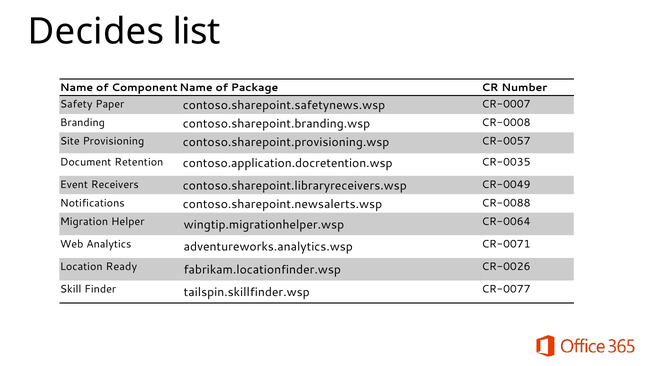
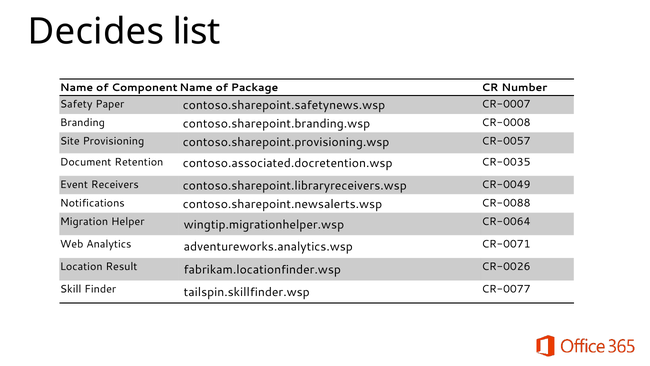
contoso.application.docretention.wsp: contoso.application.docretention.wsp -> contoso.associated.docretention.wsp
Ready: Ready -> Result
